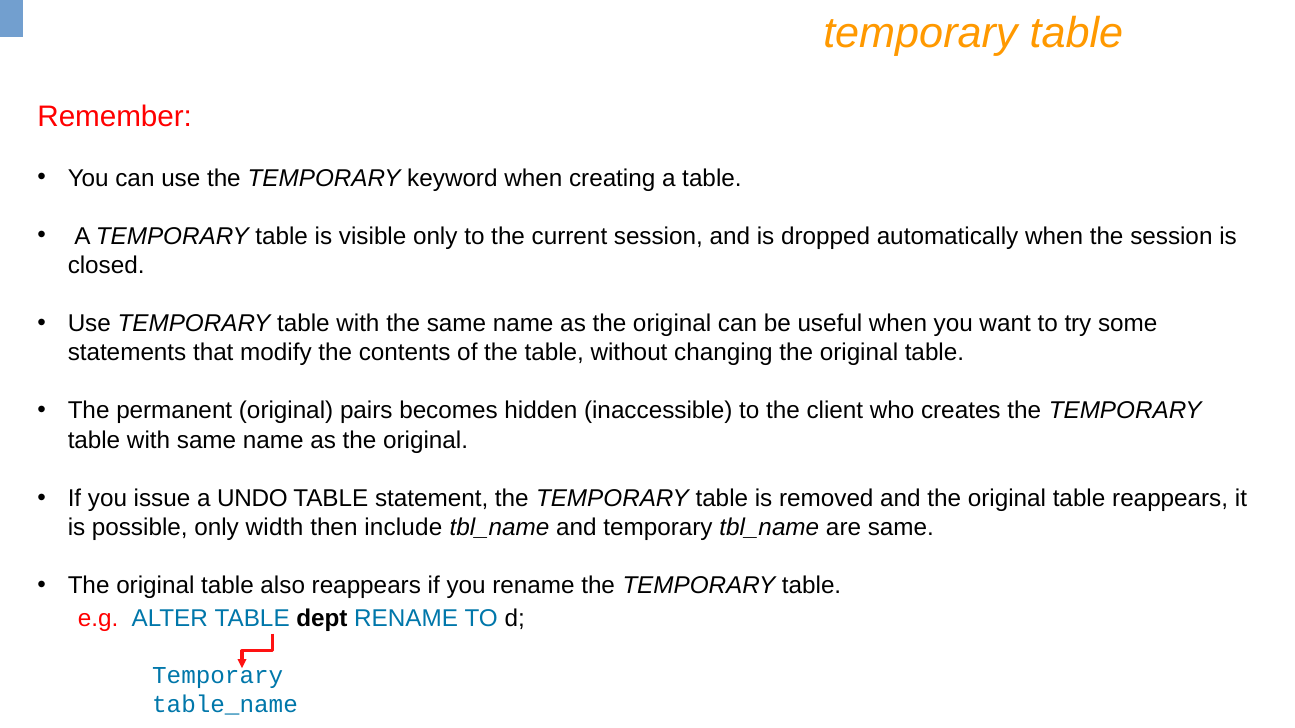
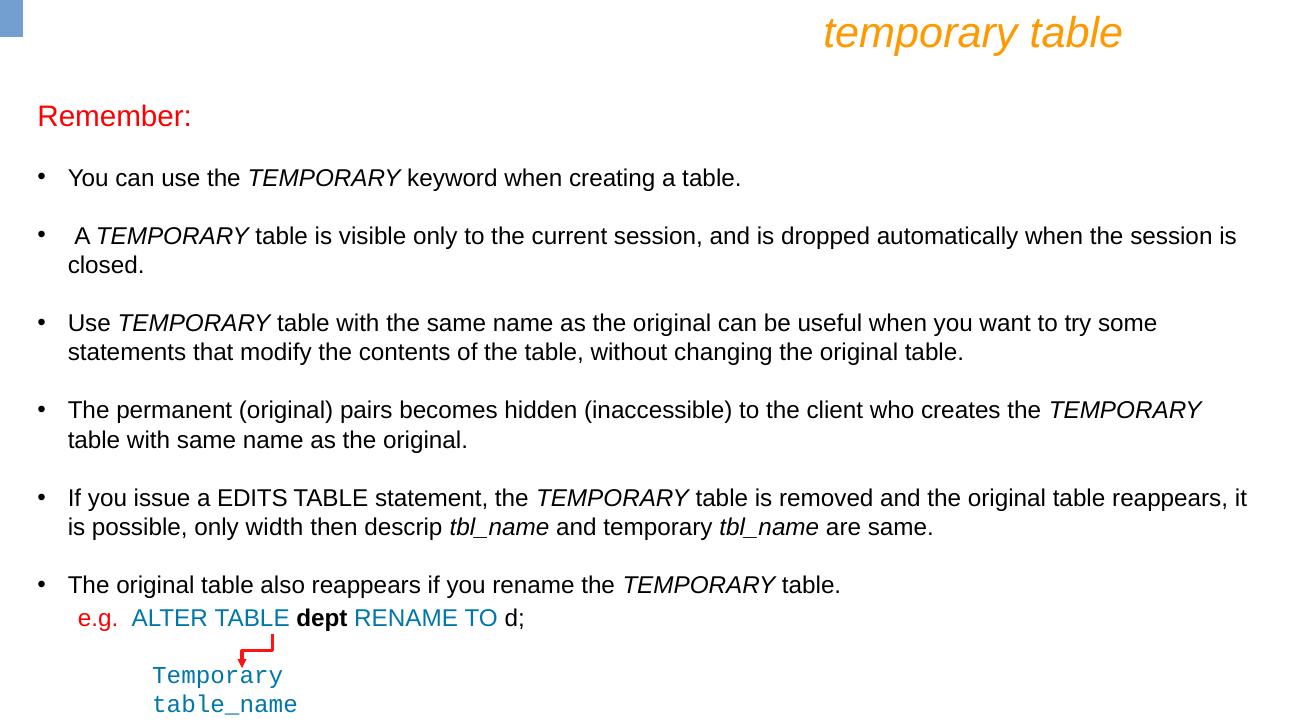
UNDO: UNDO -> EDITS
include: include -> descrip
